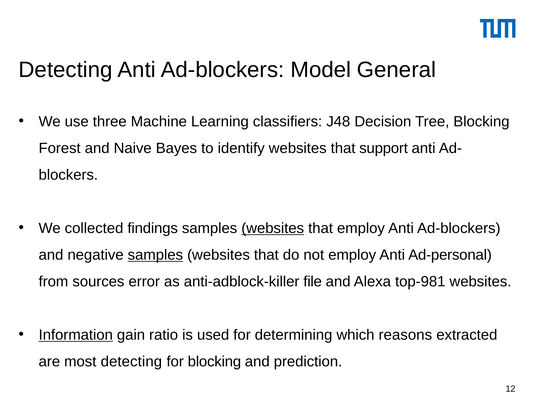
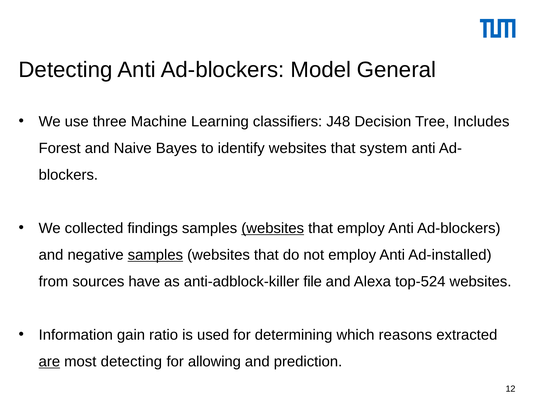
Tree Blocking: Blocking -> Includes
support: support -> system
Ad-personal: Ad-personal -> Ad-installed
error: error -> have
top-981: top-981 -> top-524
Information underline: present -> none
are underline: none -> present
for blocking: blocking -> allowing
